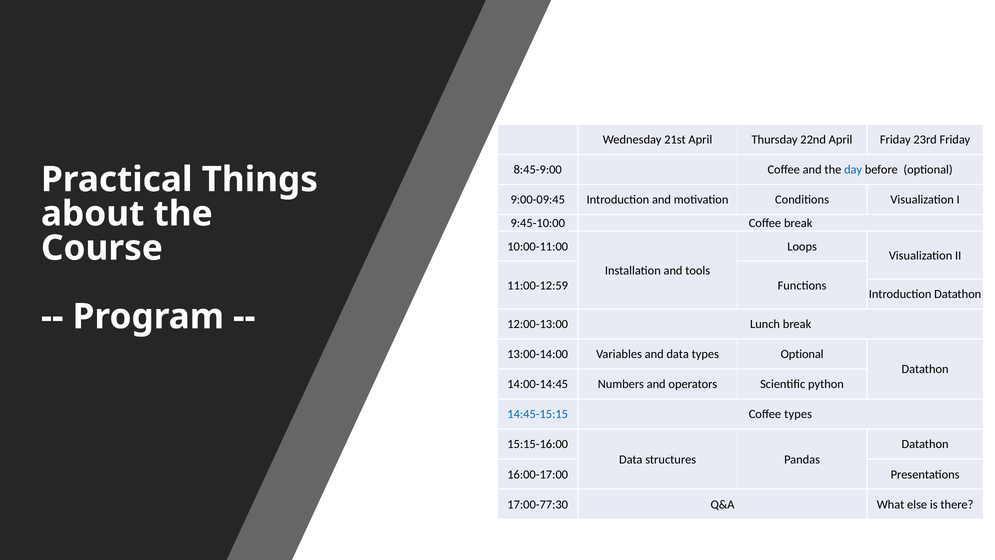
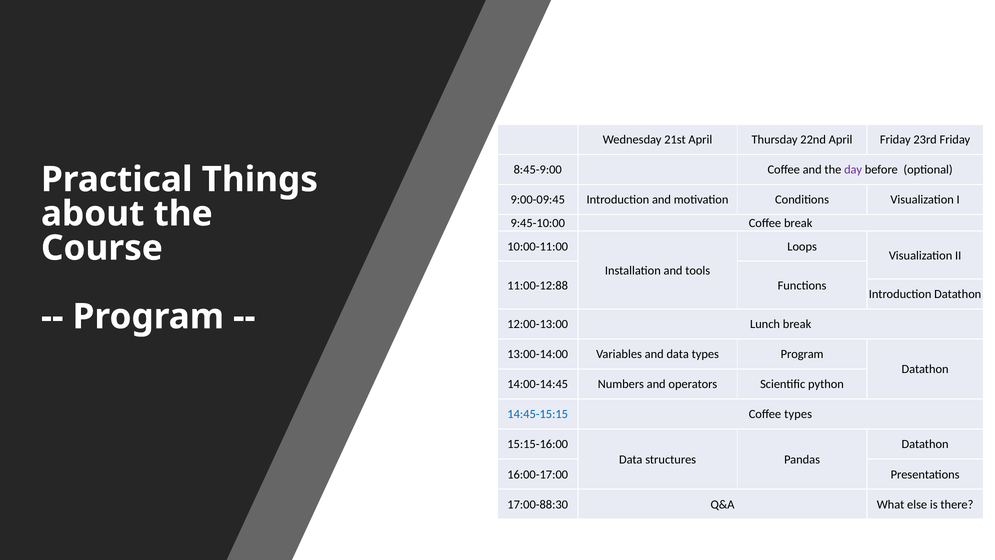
day colour: blue -> purple
11:00-12:59: 11:00-12:59 -> 11:00-12:88
types Optional: Optional -> Program
17:00-77:30: 17:00-77:30 -> 17:00-88:30
